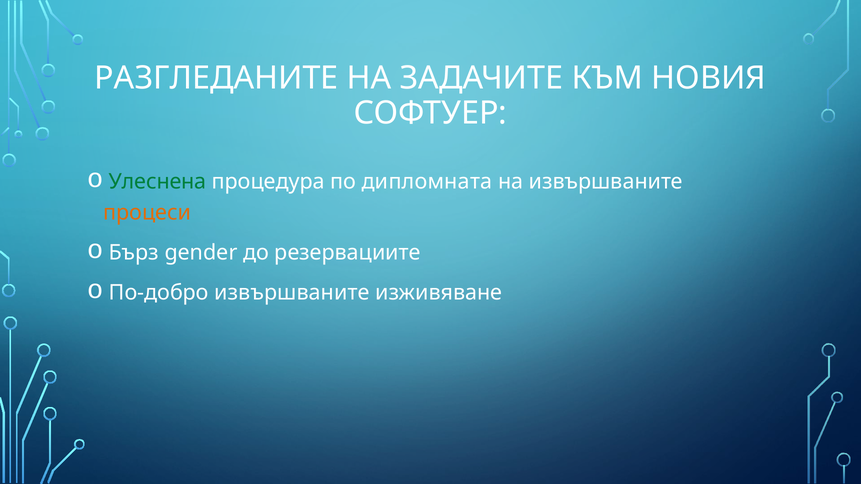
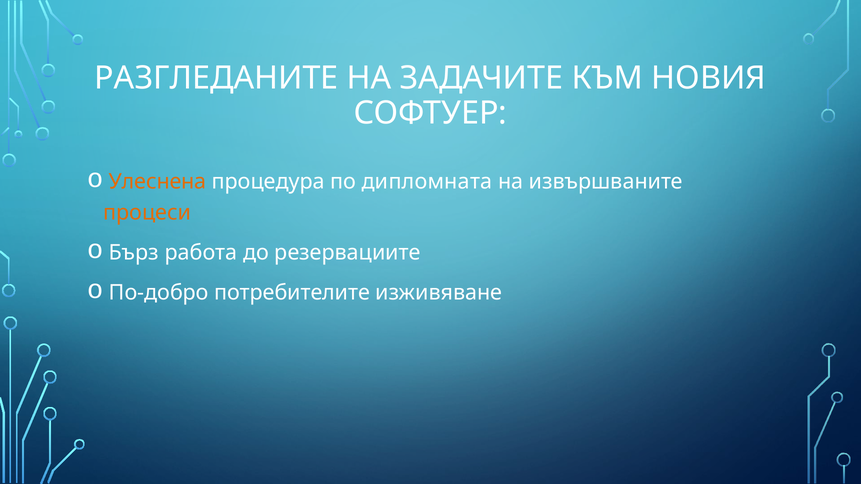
Улеснена colour: green -> orange
gender: gender -> работа
По-добро извършваните: извършваните -> потребителите
